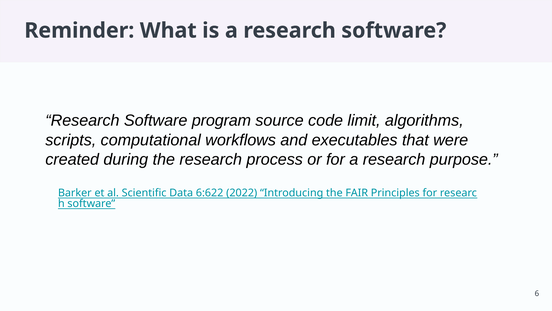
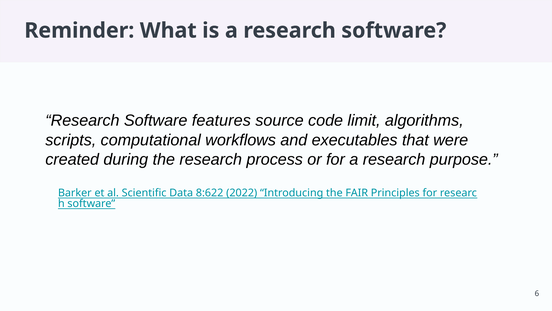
program: program -> features
6:622: 6:622 -> 8:622
